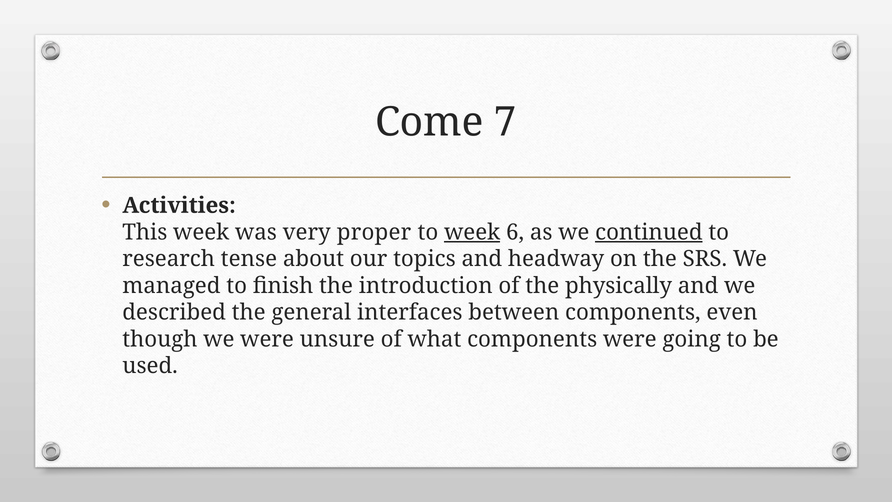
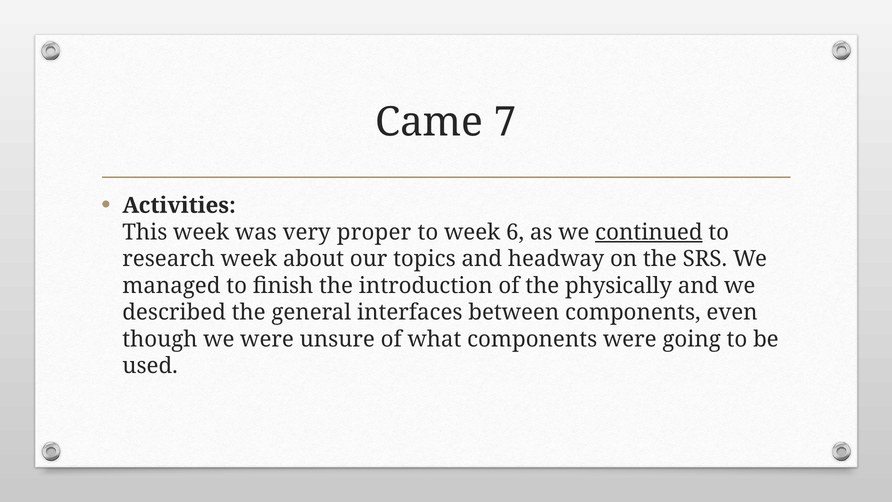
Come: Come -> Came
week at (472, 232) underline: present -> none
research tense: tense -> week
